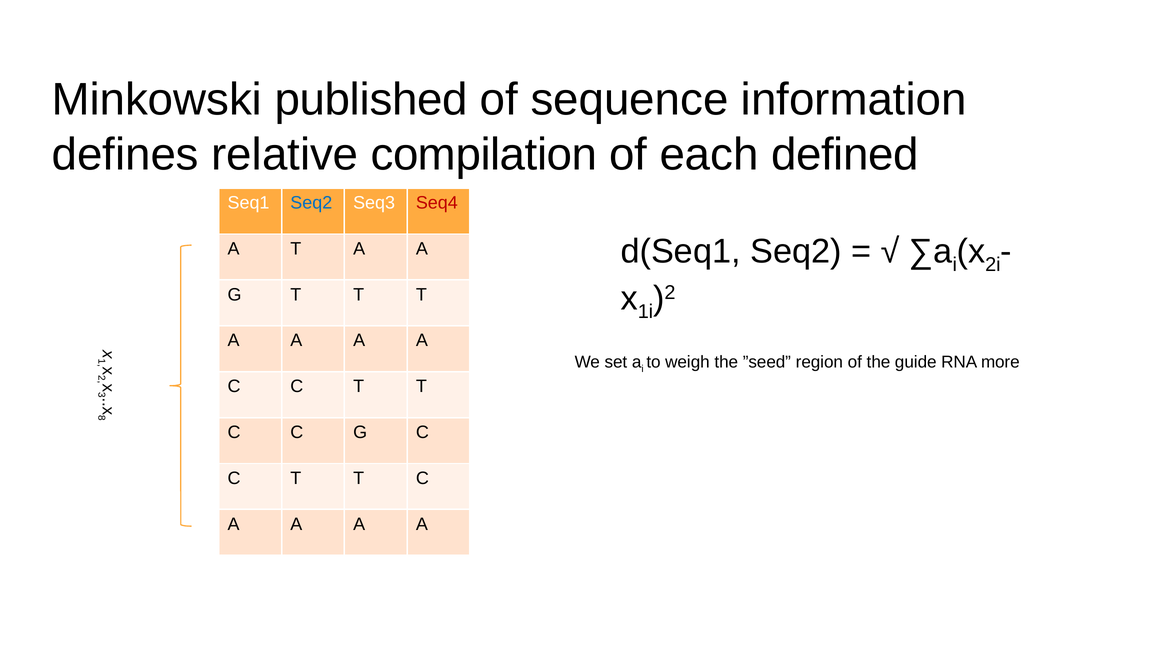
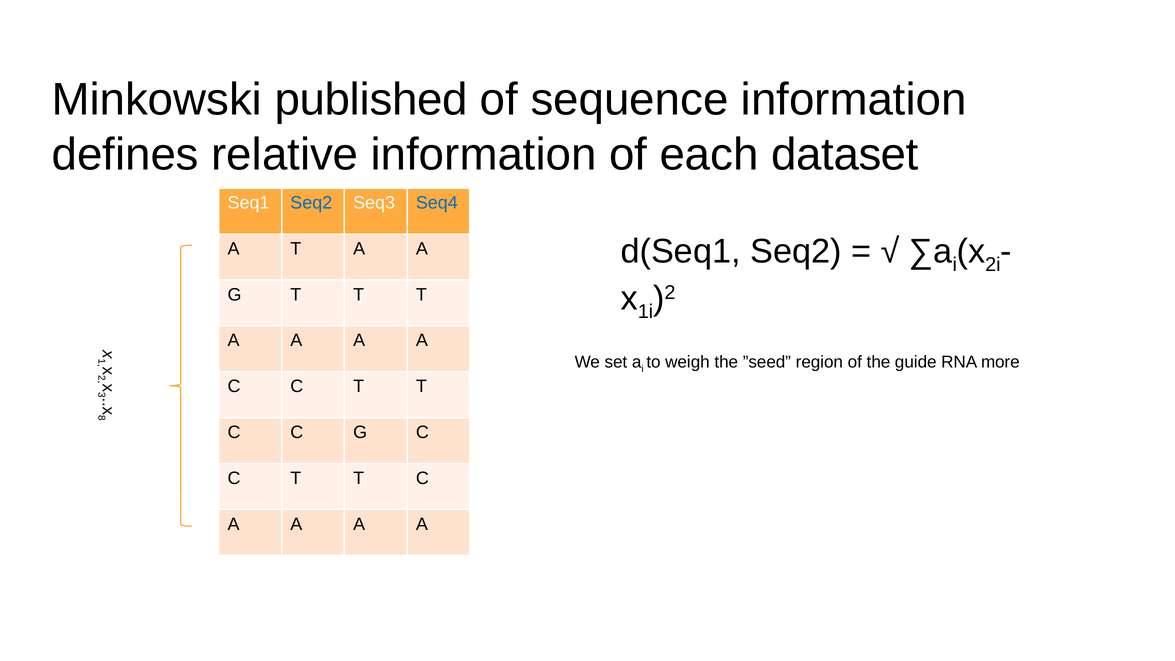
relative compilation: compilation -> information
defined: defined -> dataset
Seq4 colour: red -> blue
